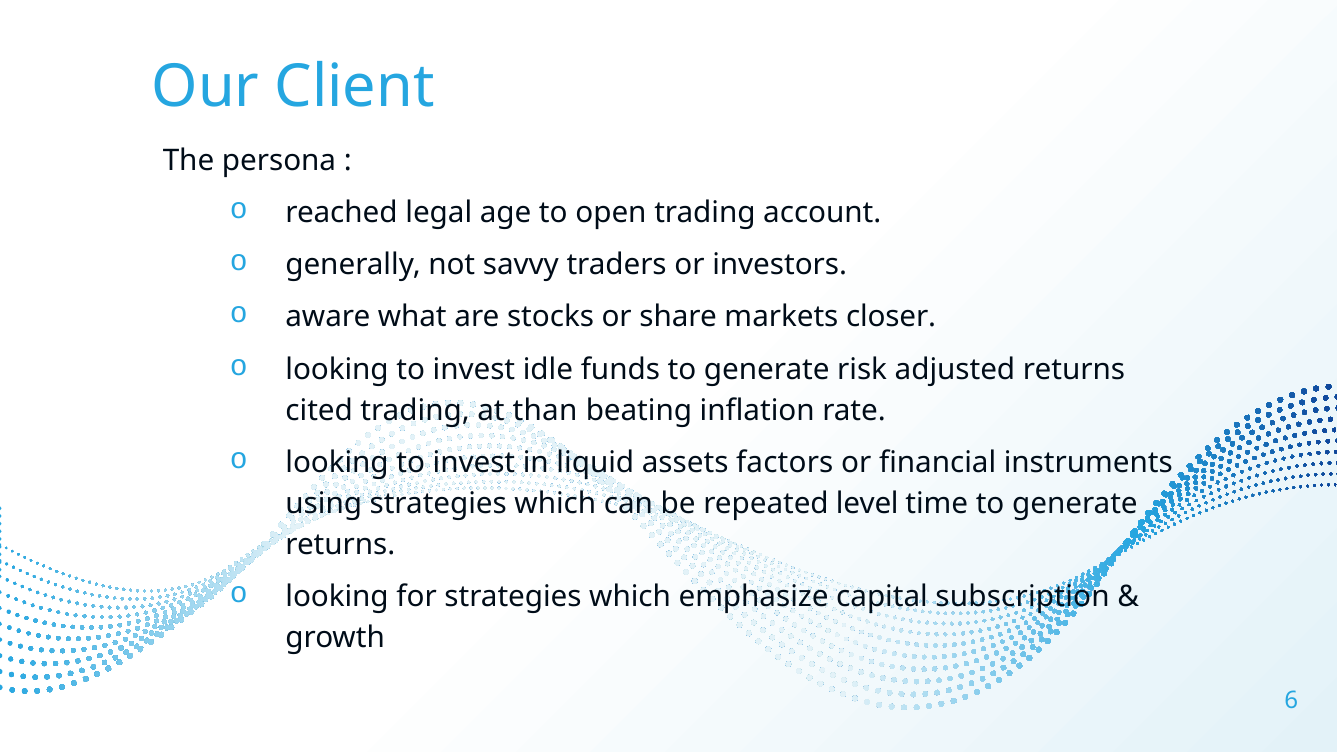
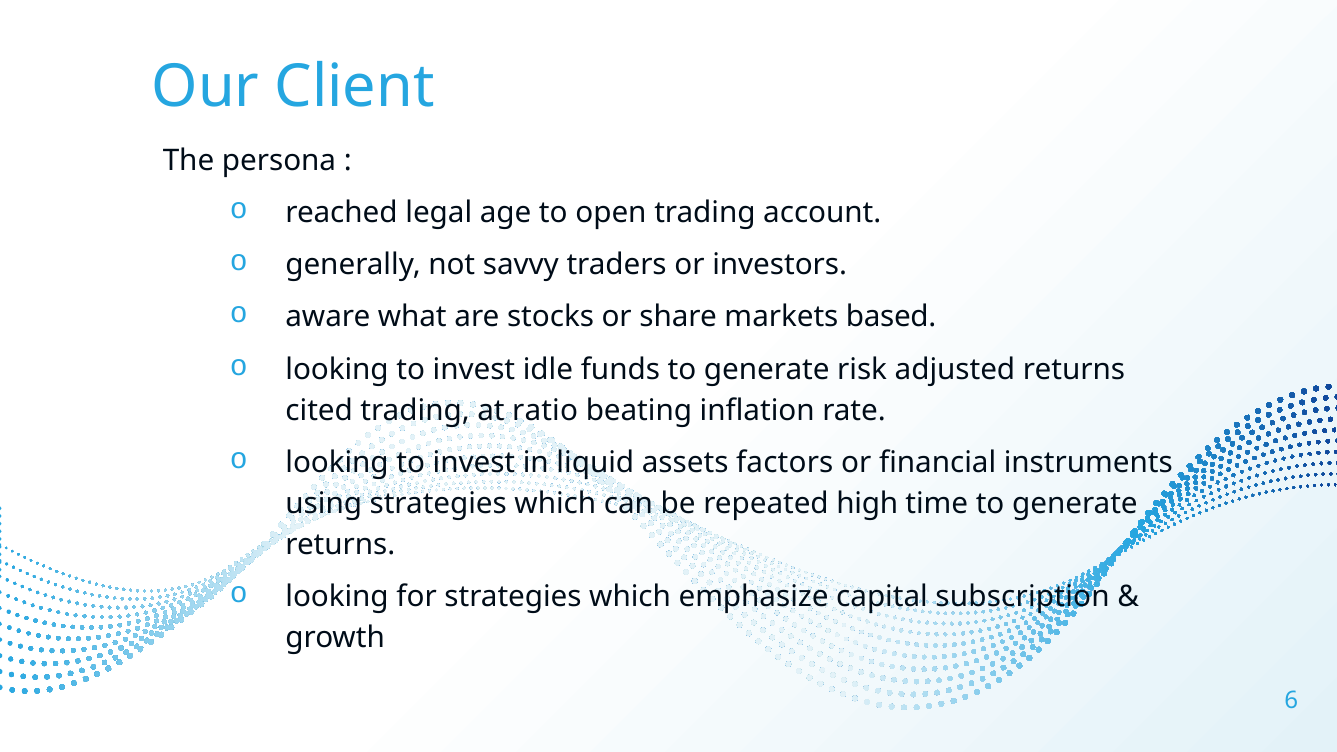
closer: closer -> based
than: than -> ratio
level: level -> high
